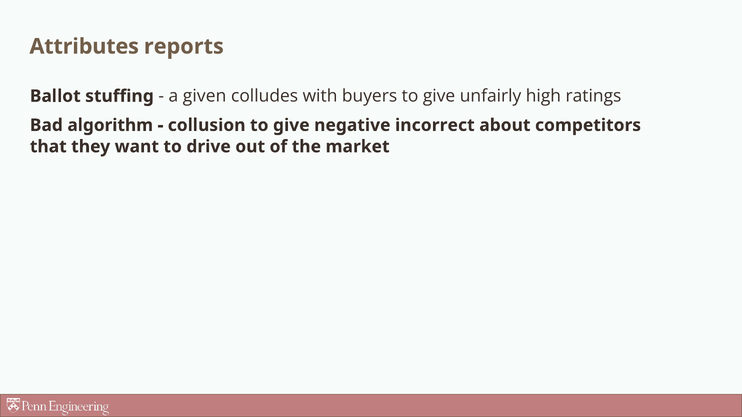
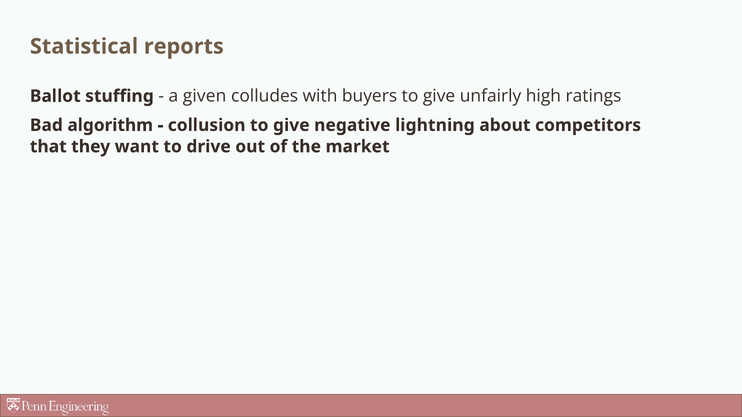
Attributes: Attributes -> Statistical
incorrect: incorrect -> lightning
